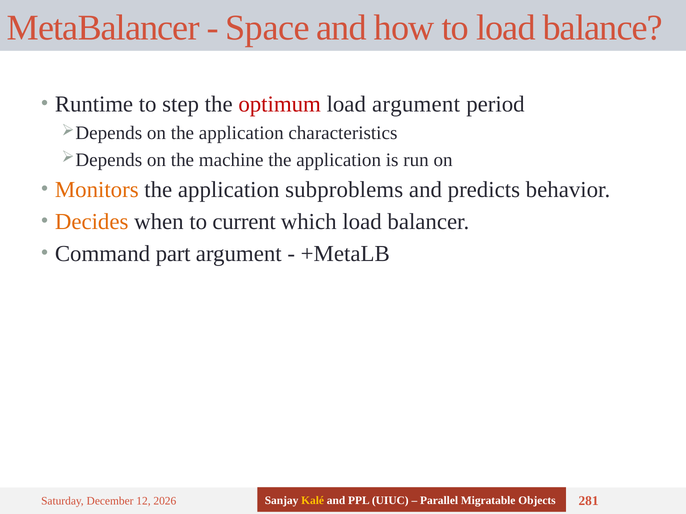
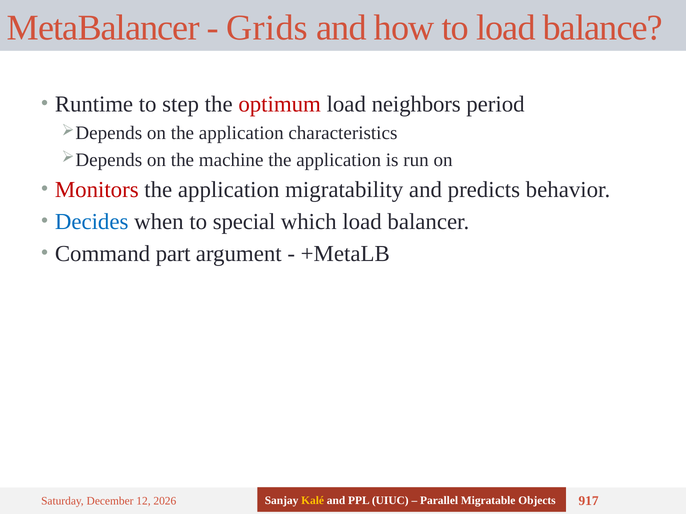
Space: Space -> Grids
load argument: argument -> neighbors
Monitors colour: orange -> red
subproblems: subproblems -> migratability
Decides colour: orange -> blue
current: current -> special
281: 281 -> 917
